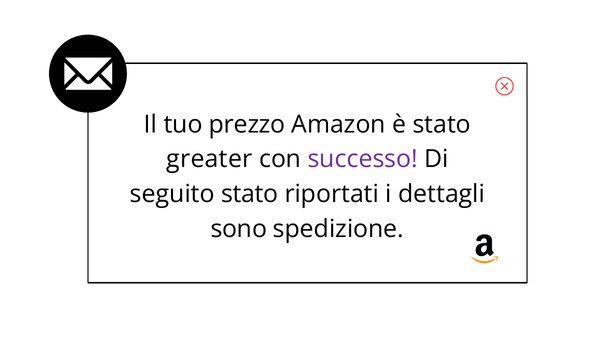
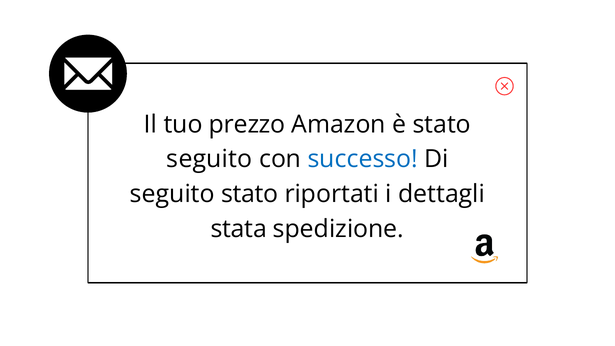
greater at (209, 159): greater -> seguito
successo colour: purple -> blue
sono: sono -> stata
